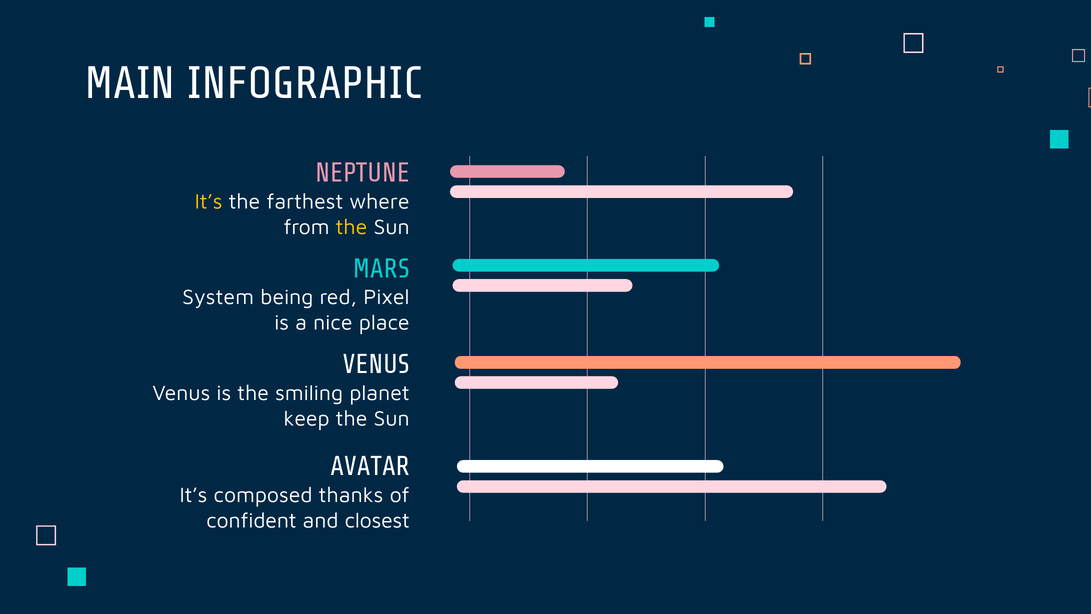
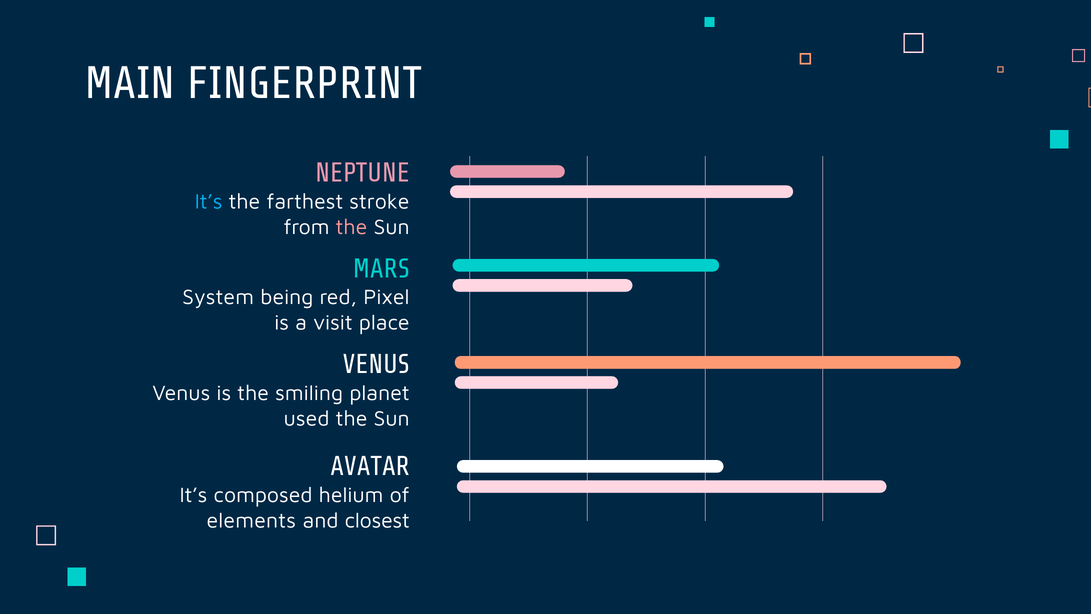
INFOGRAPHIC: INFOGRAPHIC -> FINGERPRINT
It’s at (209, 202) colour: yellow -> light blue
where: where -> stroke
the at (352, 227) colour: yellow -> pink
nice: nice -> visit
keep: keep -> used
thanks: thanks -> helium
confident: confident -> elements
